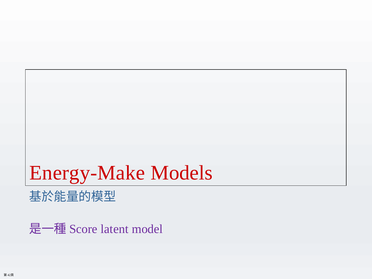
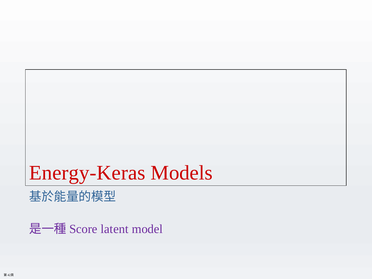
Energy-Make: Energy-Make -> Energy-Keras
